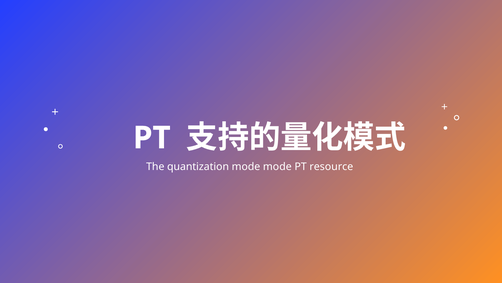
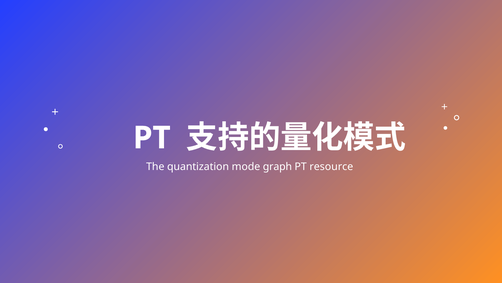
mode mode: mode -> graph
